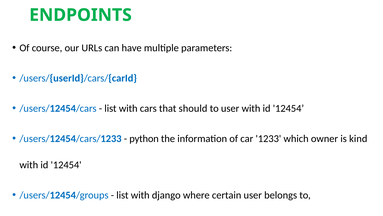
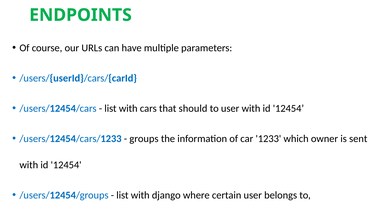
python: python -> groups
kind: kind -> sent
